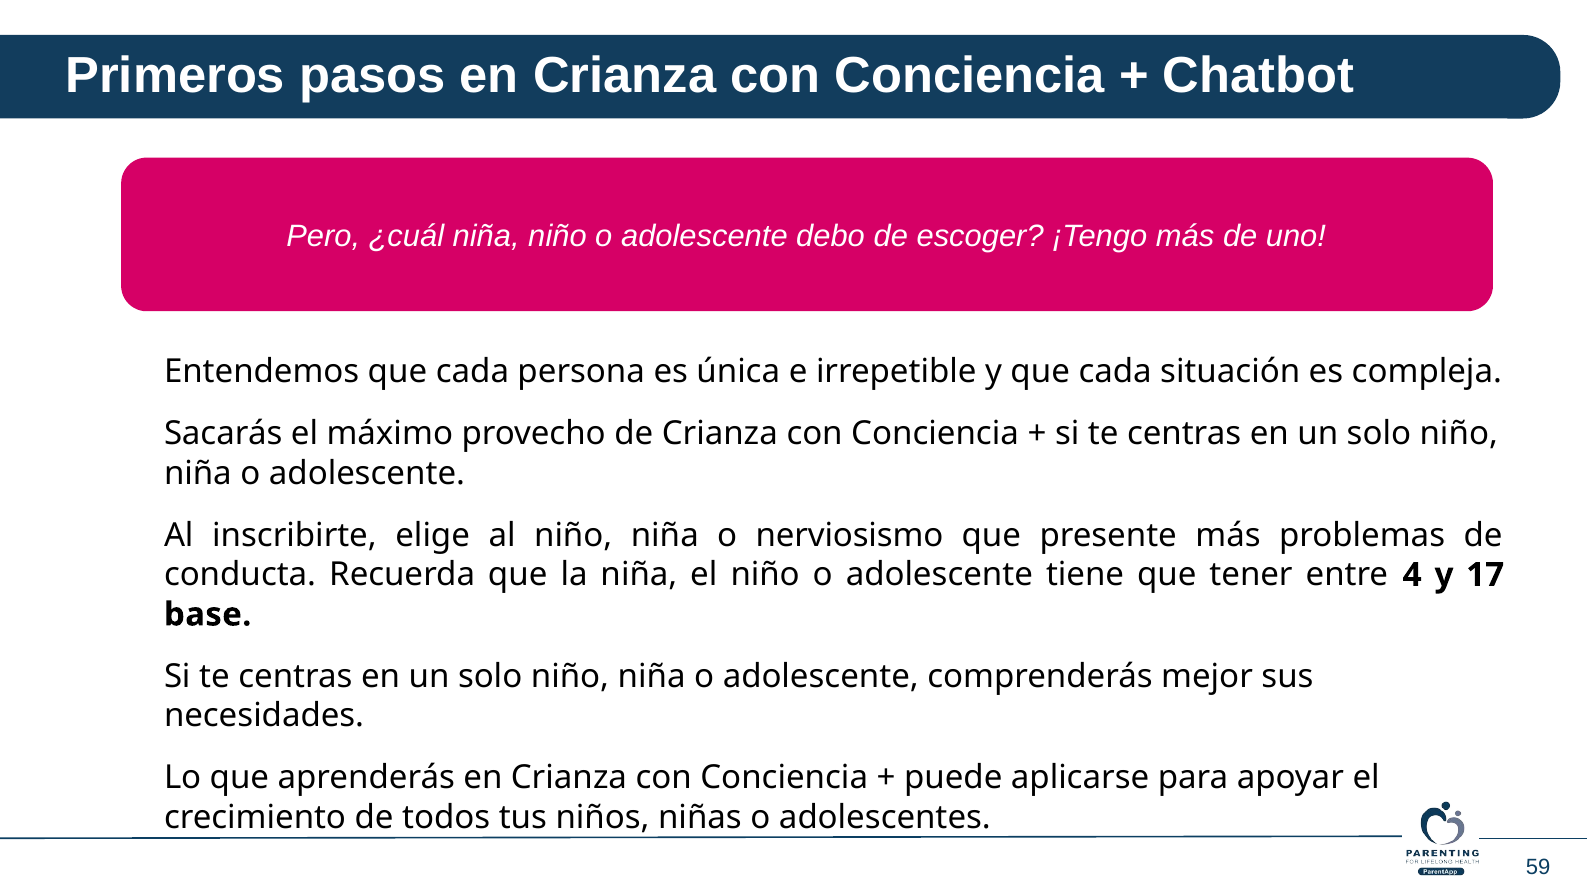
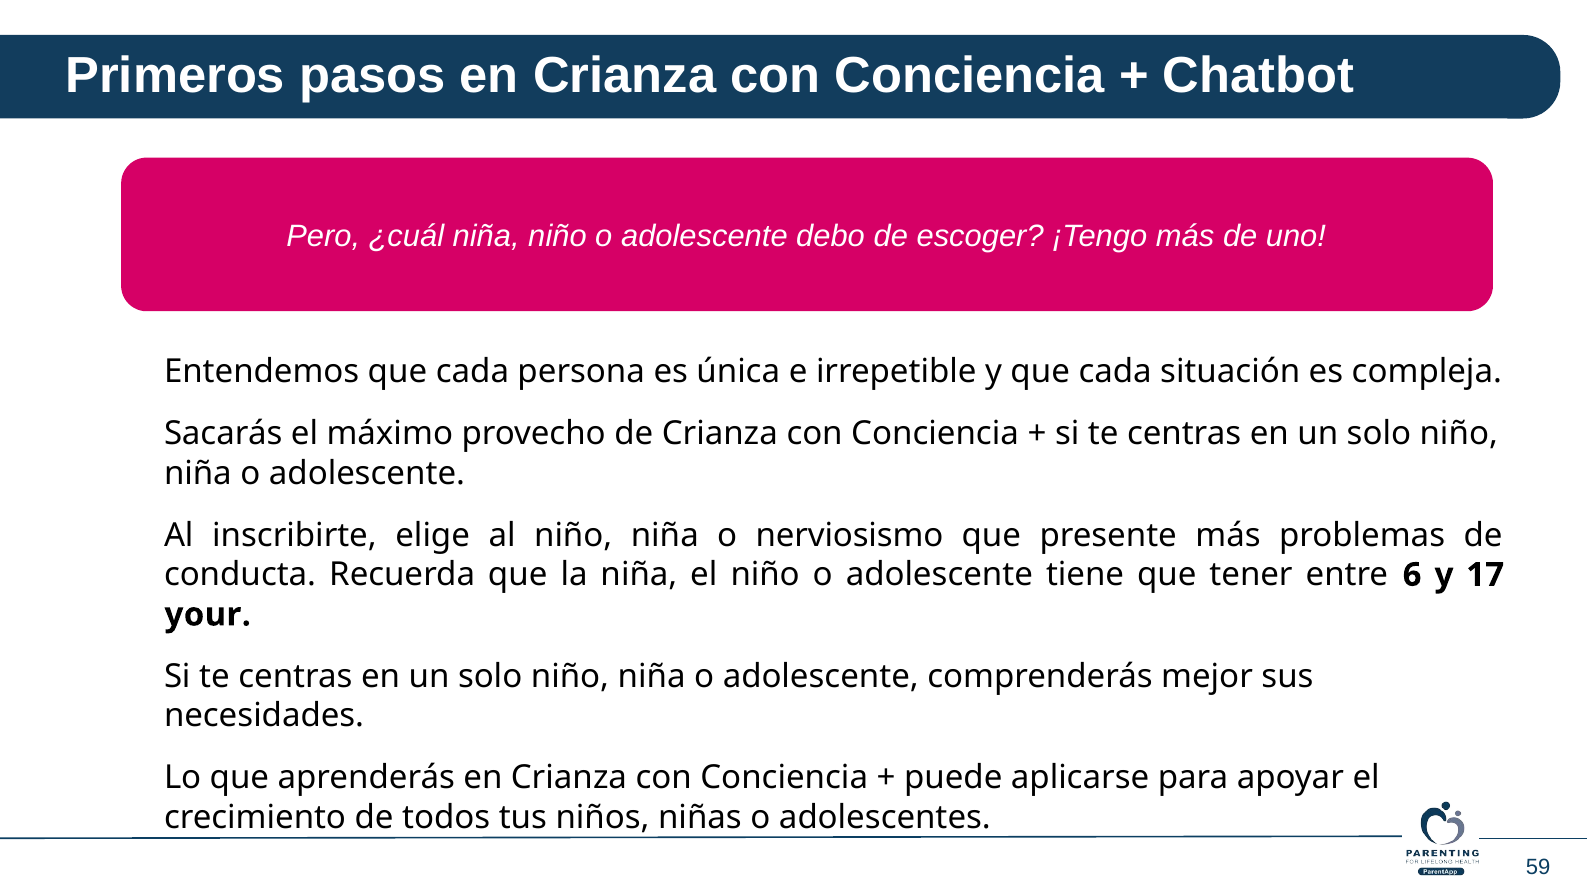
4: 4 -> 6
base: base -> your
